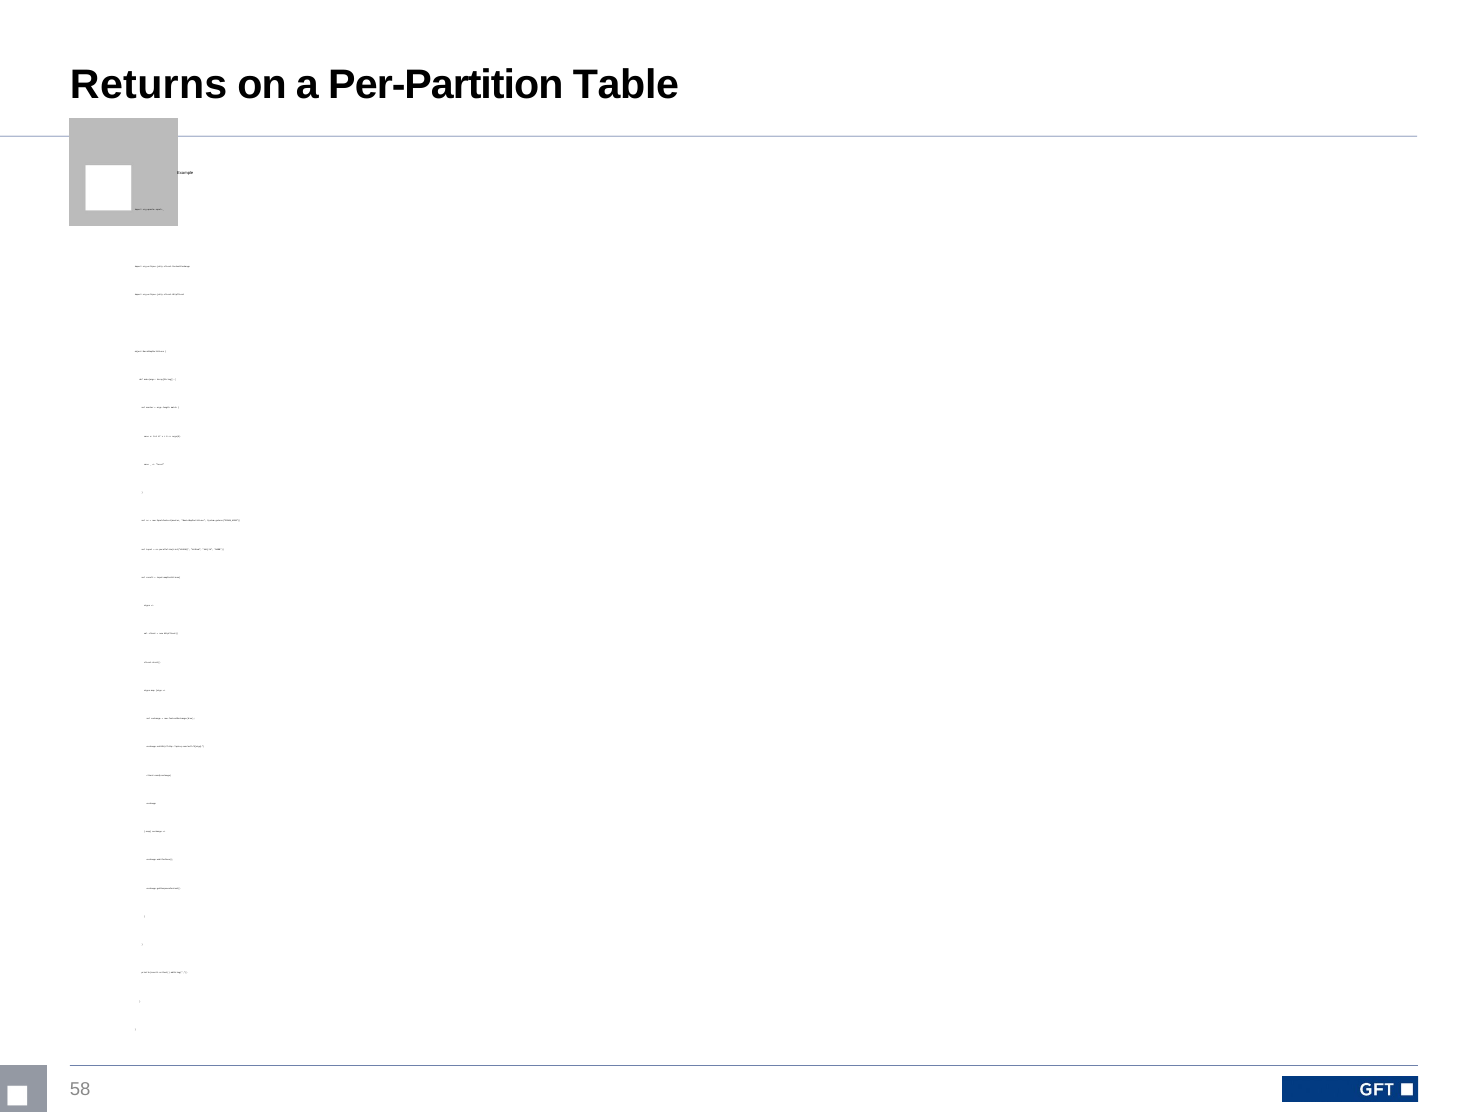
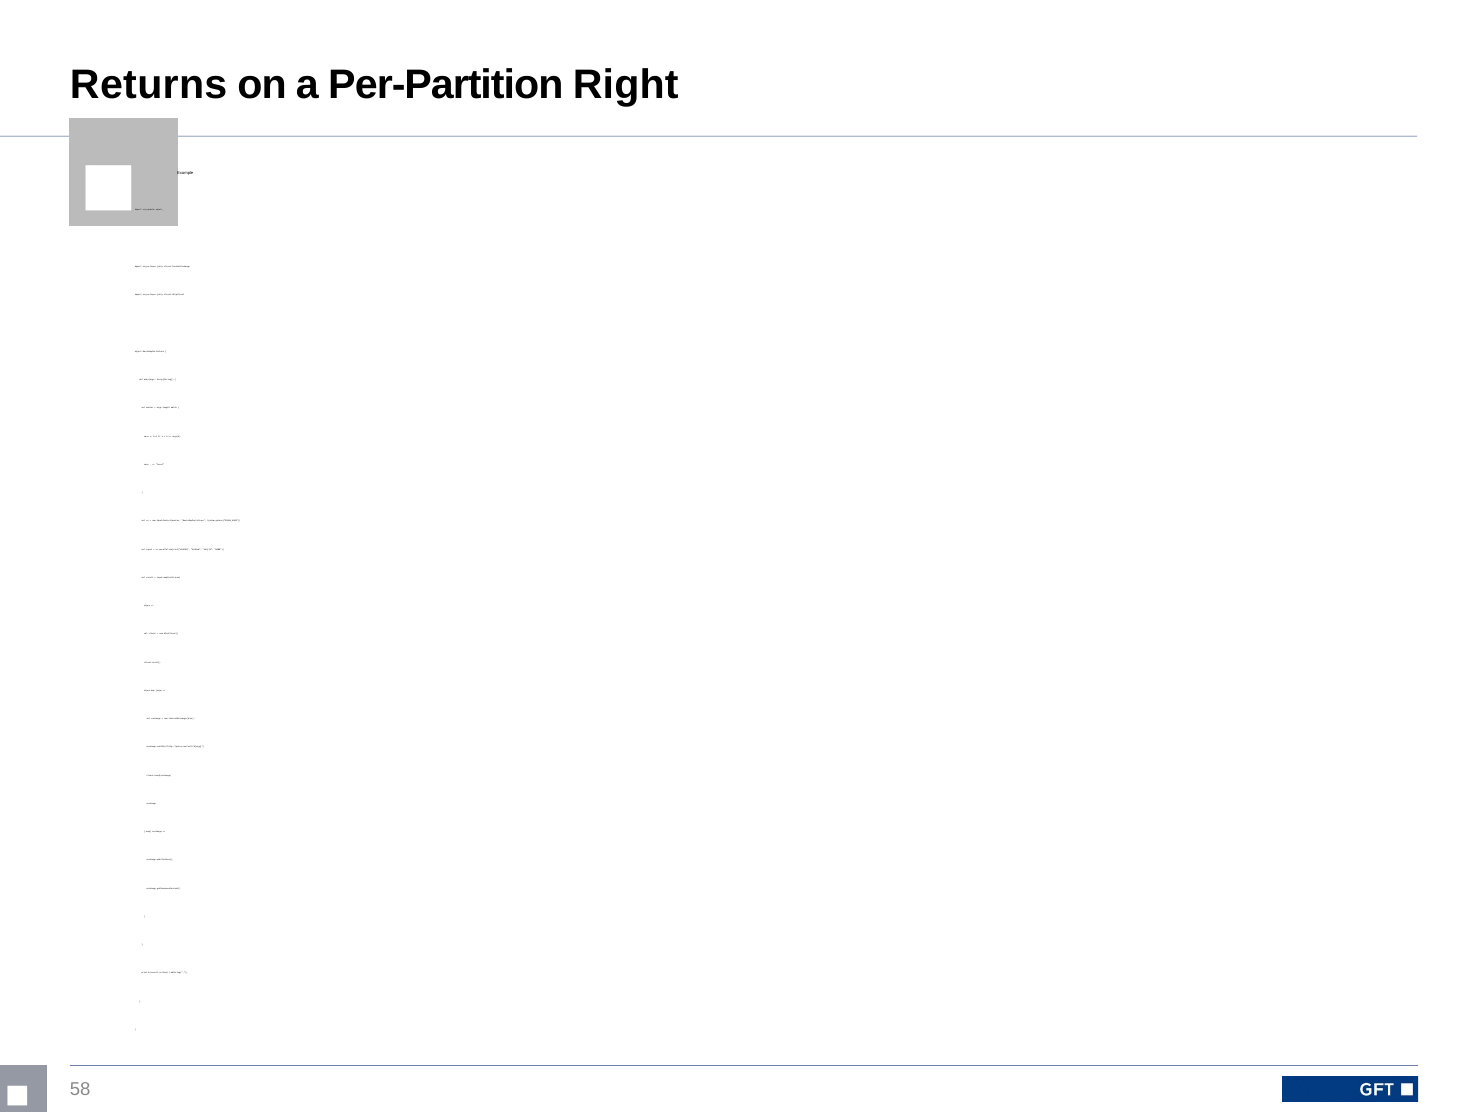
Table: Table -> Right
